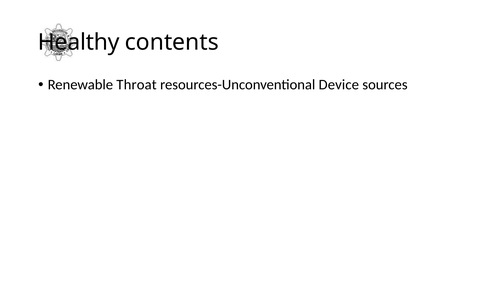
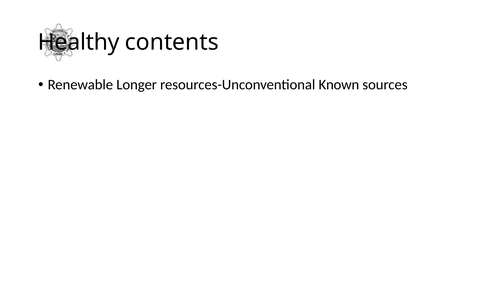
Throat: Throat -> Longer
Device: Device -> Known
